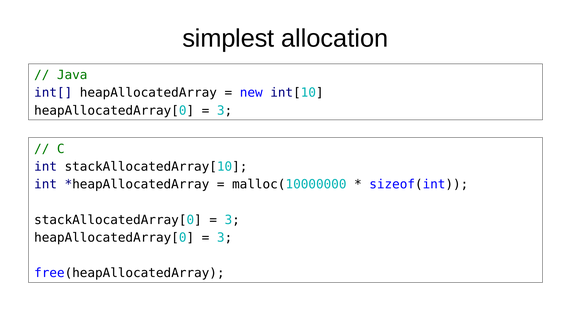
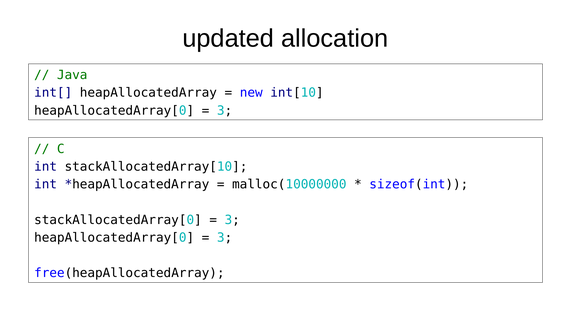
simplest: simplest -> updated
